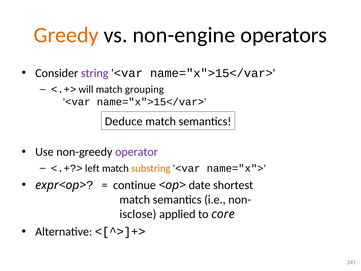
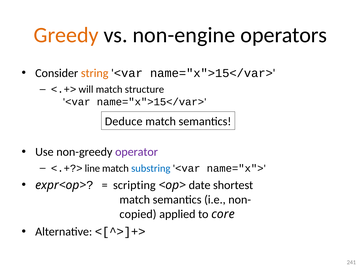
string colour: purple -> orange
grouping: grouping -> structure
left: left -> line
substring colour: orange -> blue
continue: continue -> scripting
isclose: isclose -> copied
